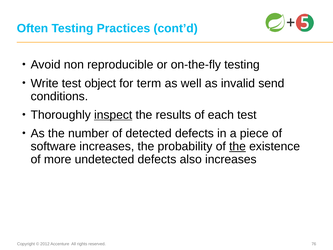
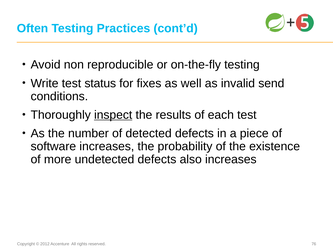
object: object -> status
term: term -> fixes
the at (237, 146) underline: present -> none
